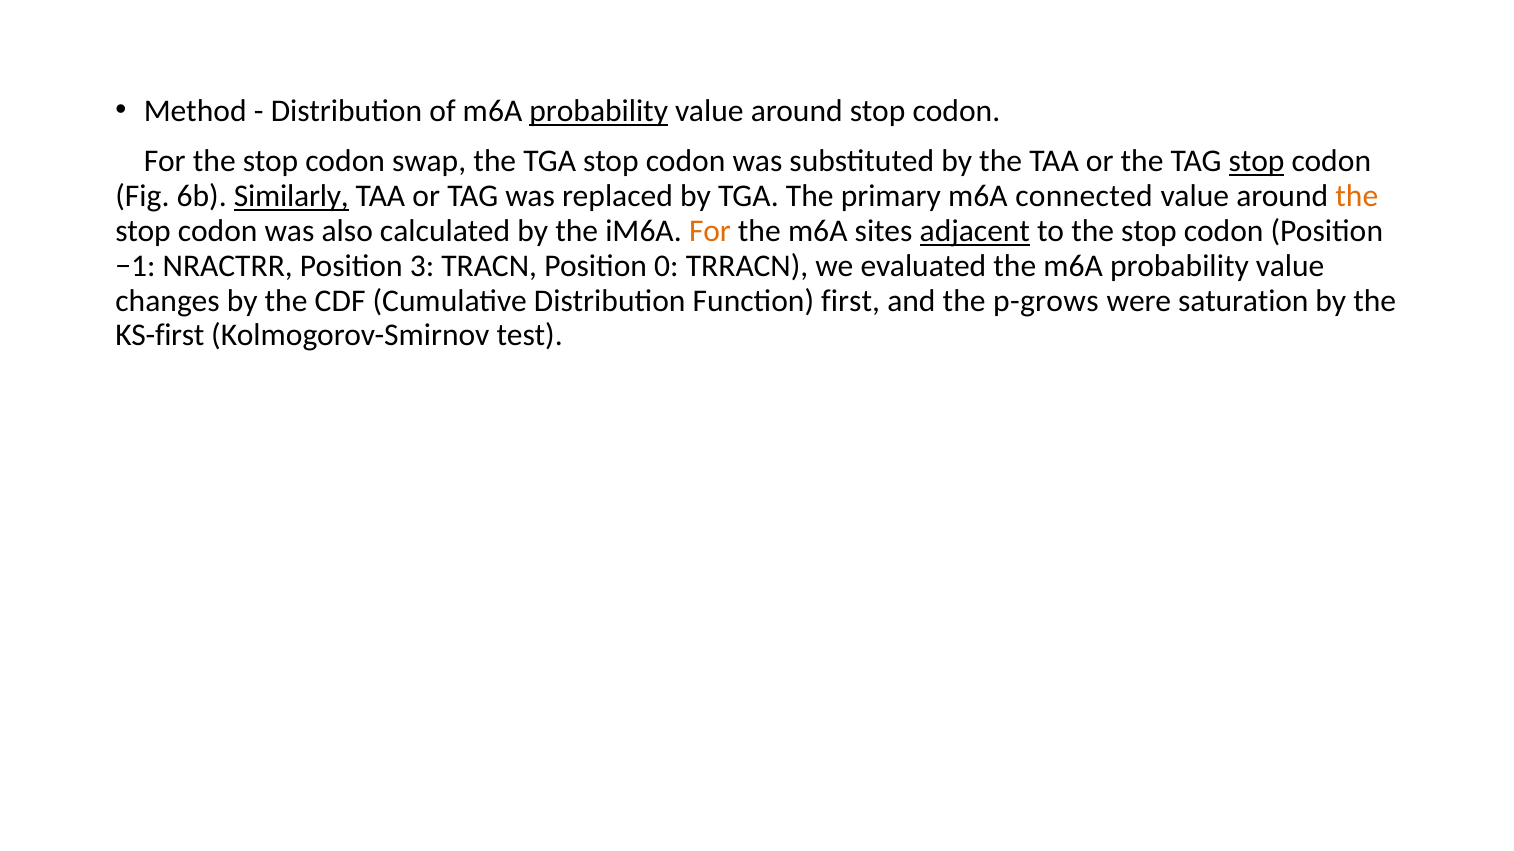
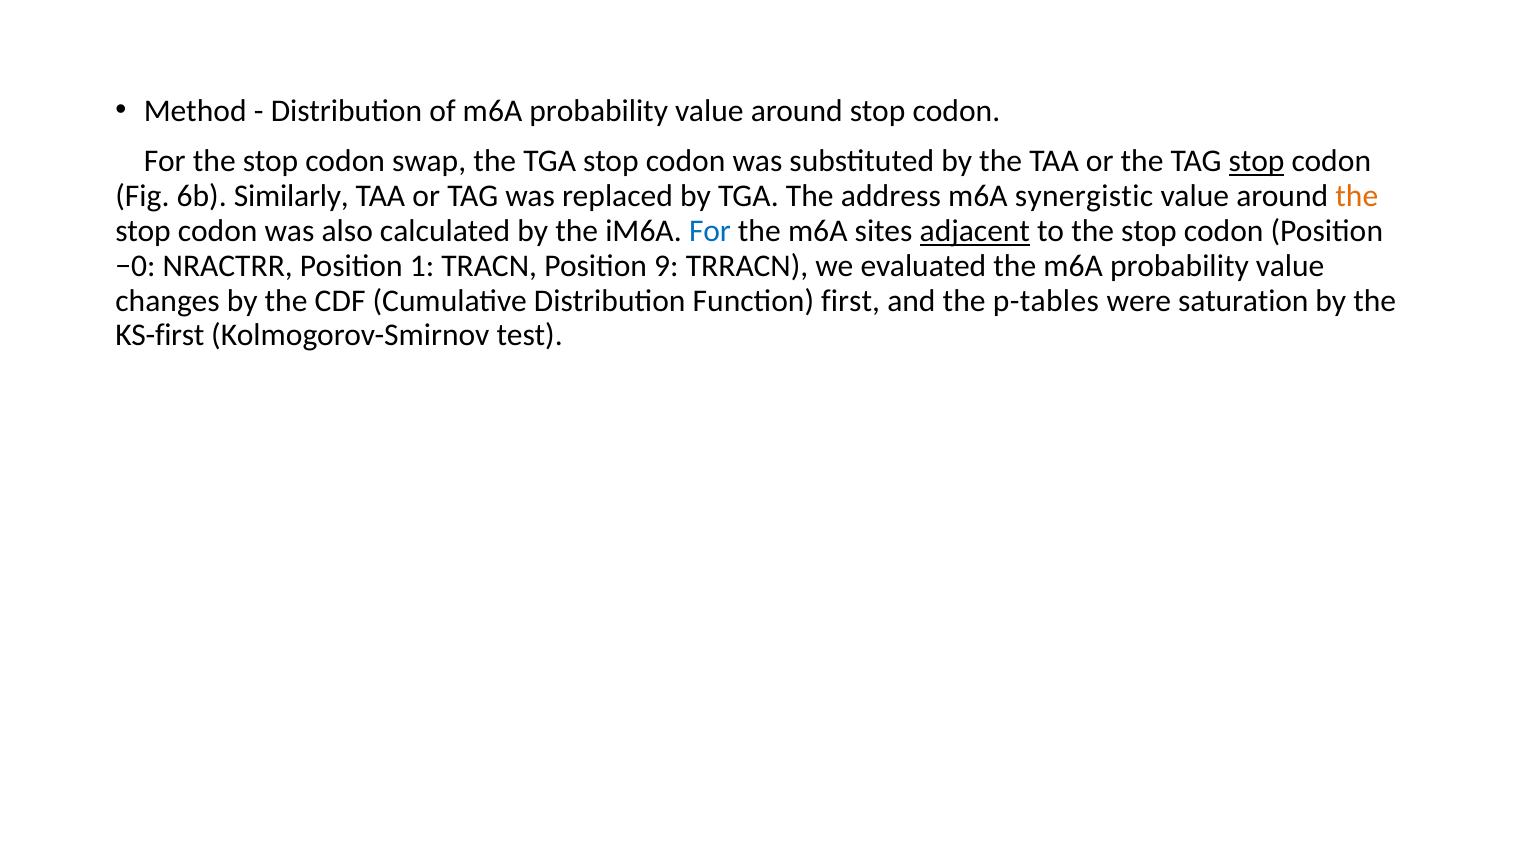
probability at (599, 111) underline: present -> none
Similarly underline: present -> none
primary: primary -> address
connected: connected -> synergistic
For at (710, 231) colour: orange -> blue
−1: −1 -> −0
3: 3 -> 1
0: 0 -> 9
p-grows: p-grows -> p-tables
